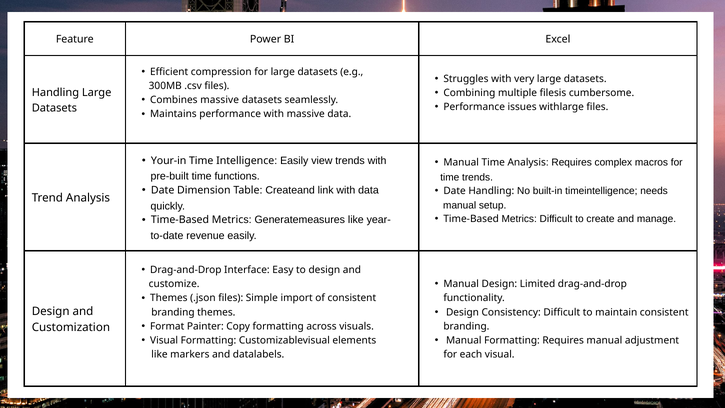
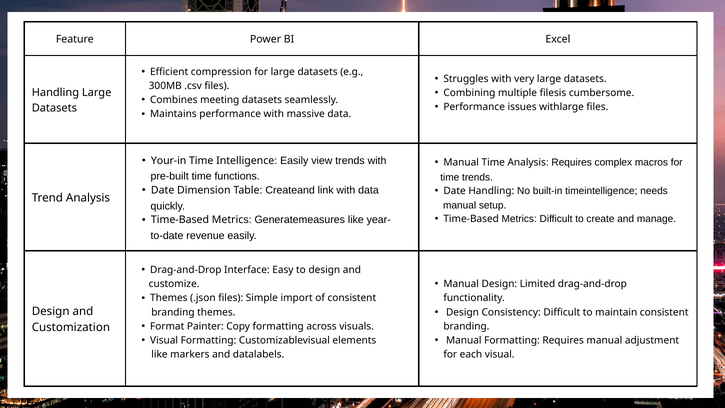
Combines massive: massive -> meeting
